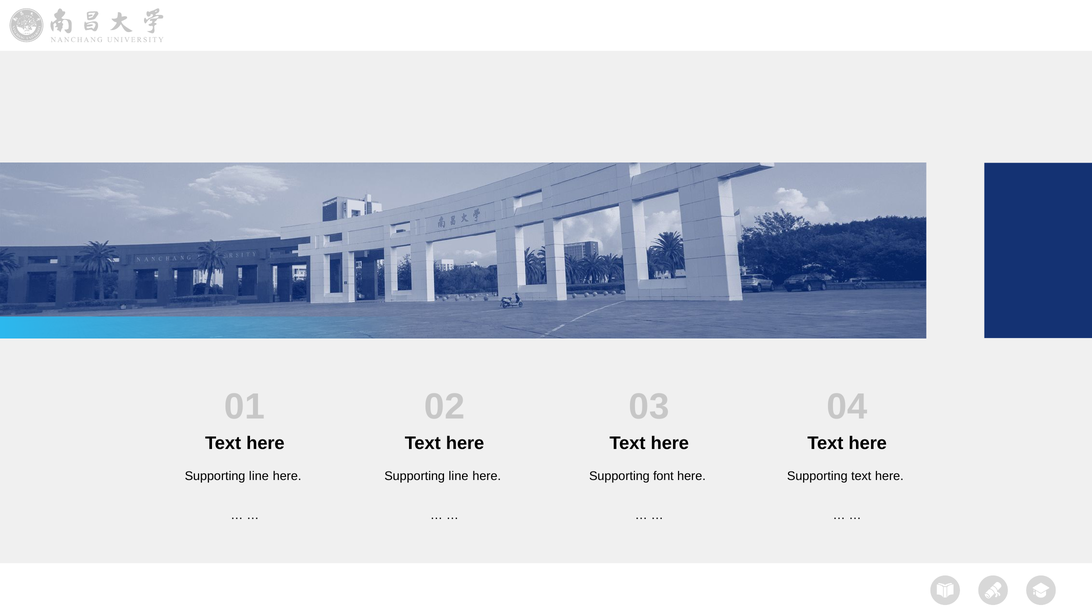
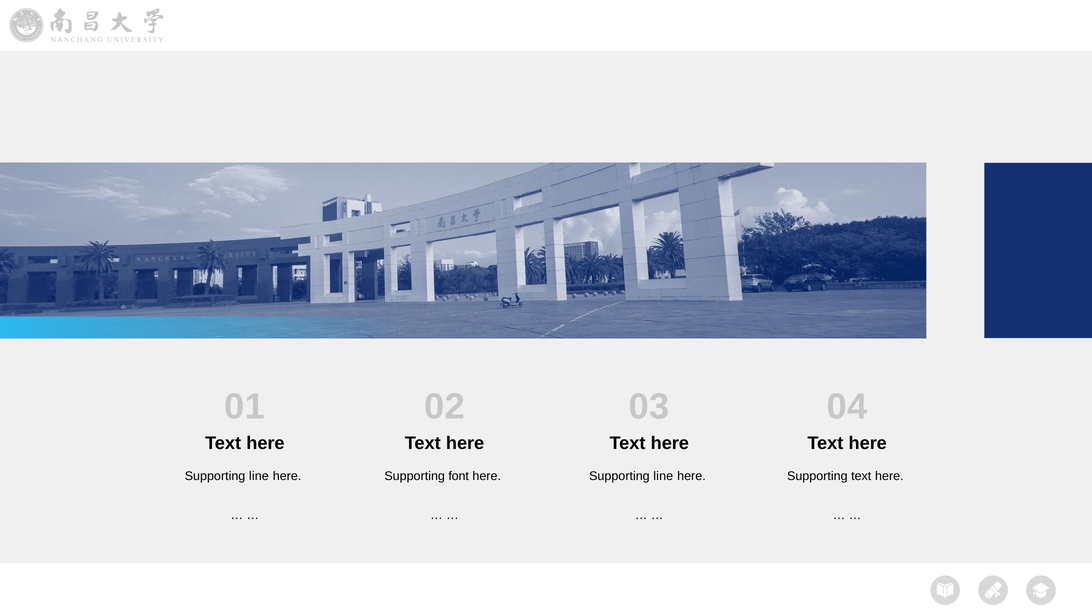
line at (459, 476): line -> font
font at (663, 476): font -> line
